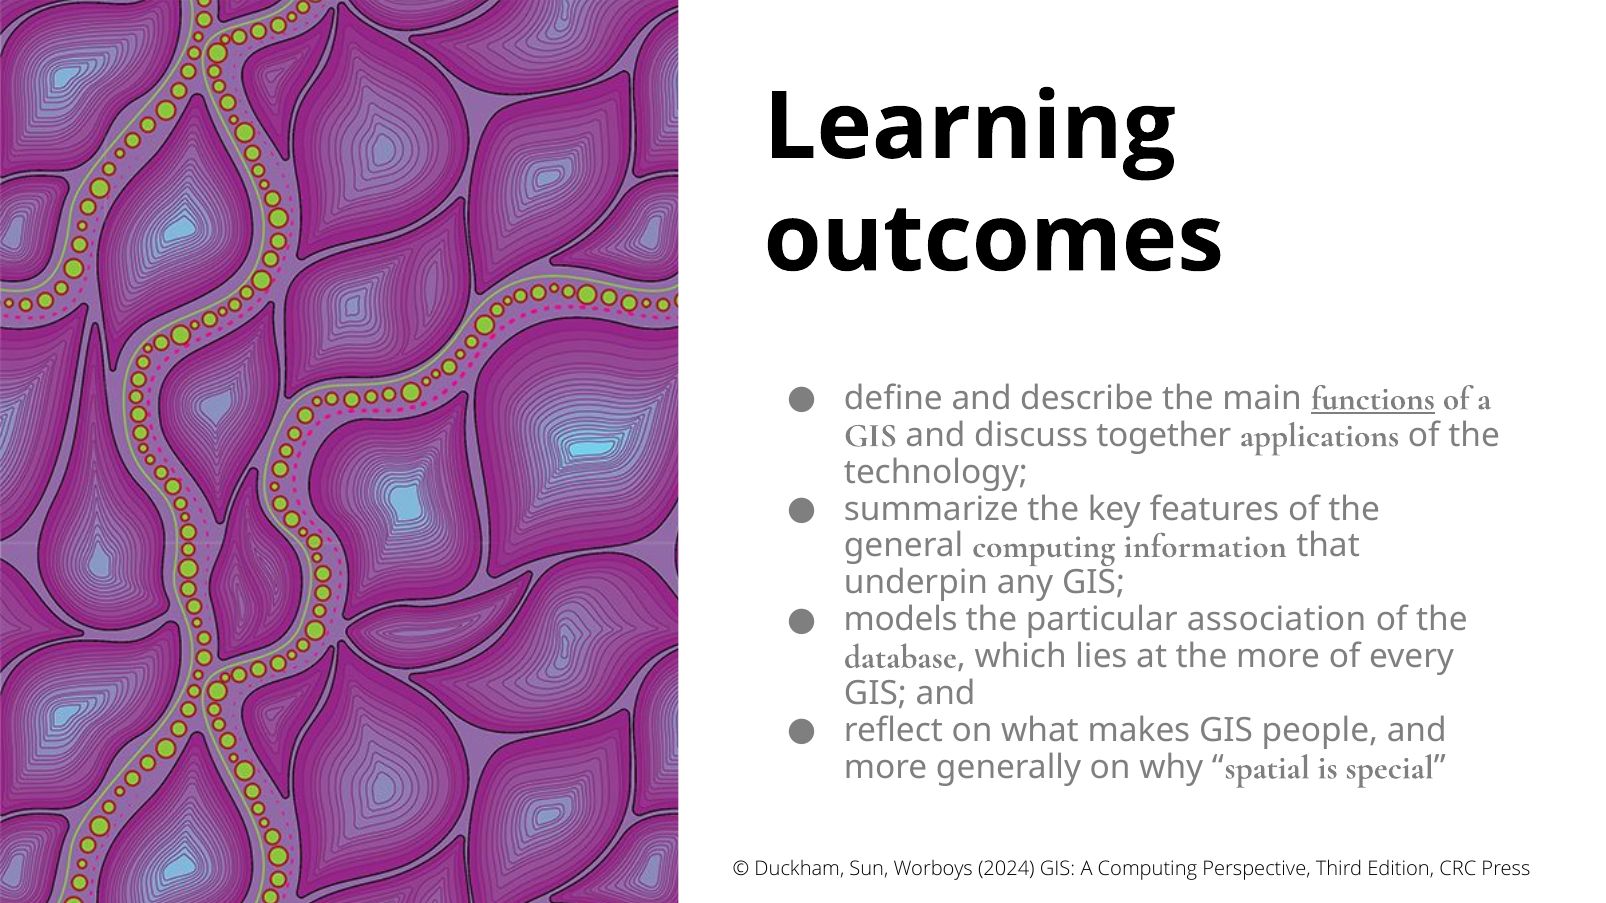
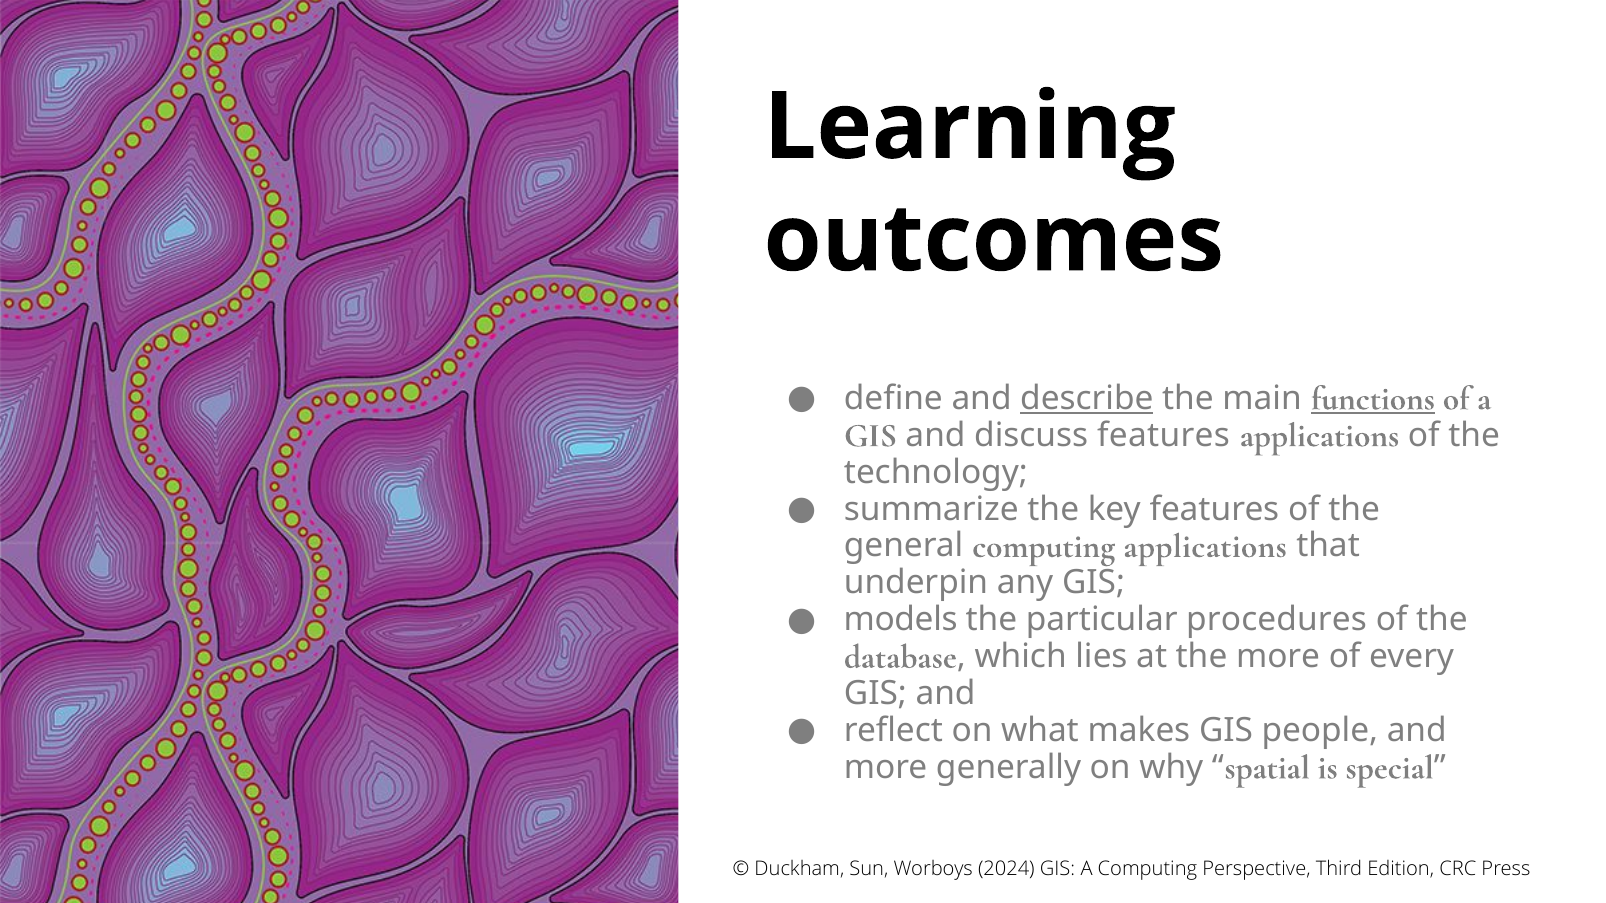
describe underline: none -> present
discuss together: together -> features
computing information: information -> applications
association: association -> procedures
